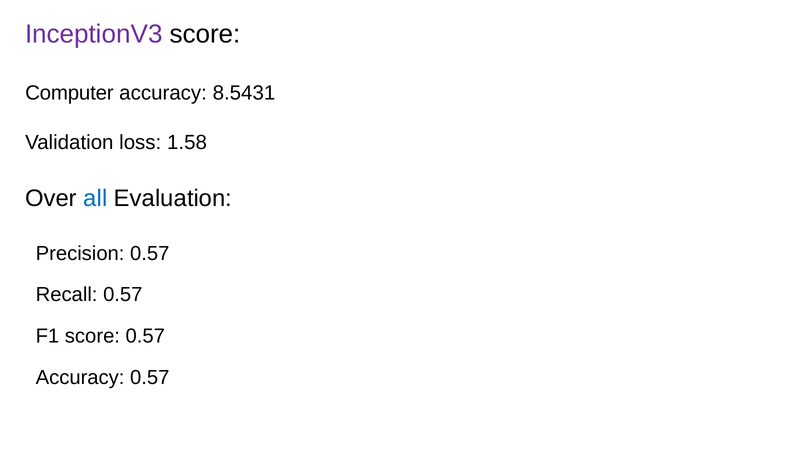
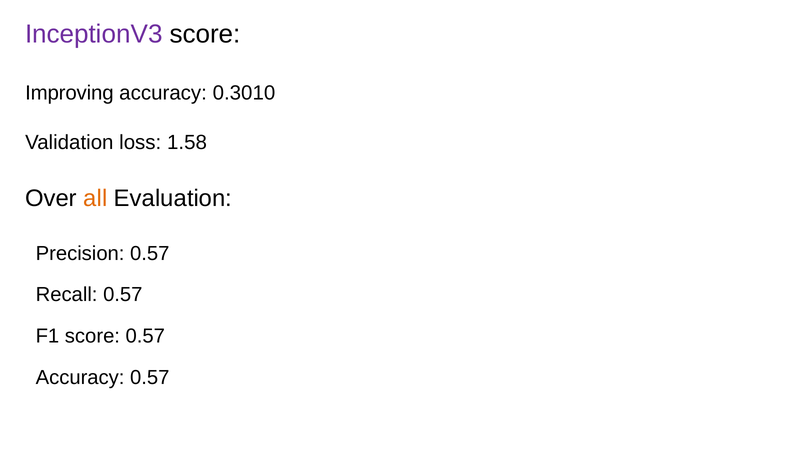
Computer: Computer -> Improving
8.5431: 8.5431 -> 0.3010
all colour: blue -> orange
